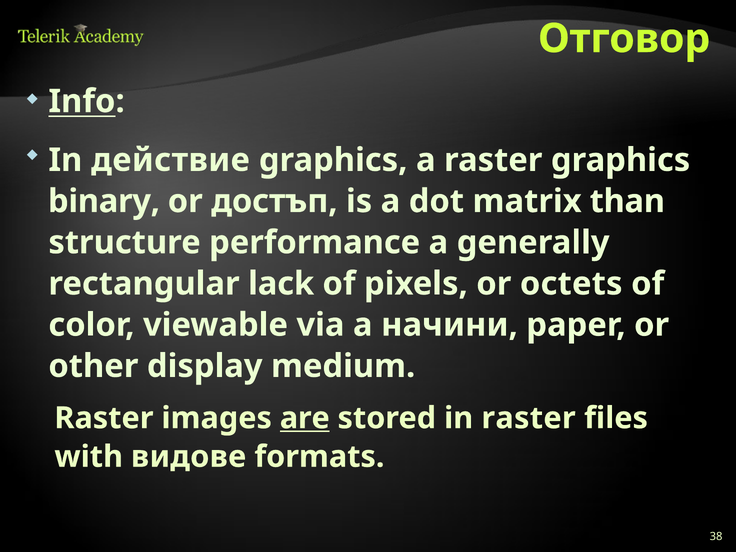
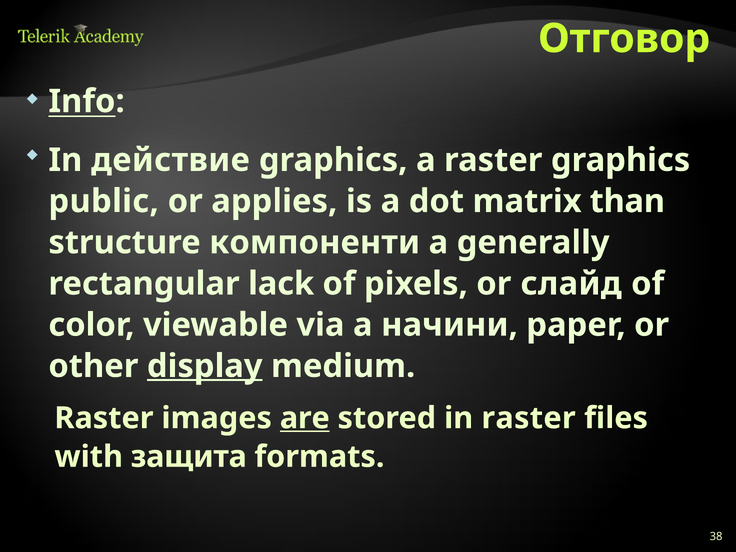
binary: binary -> public
достъп: достъп -> applies
performance: performance -> компоненти
octets: octets -> слайд
display underline: none -> present
видове: видове -> защита
